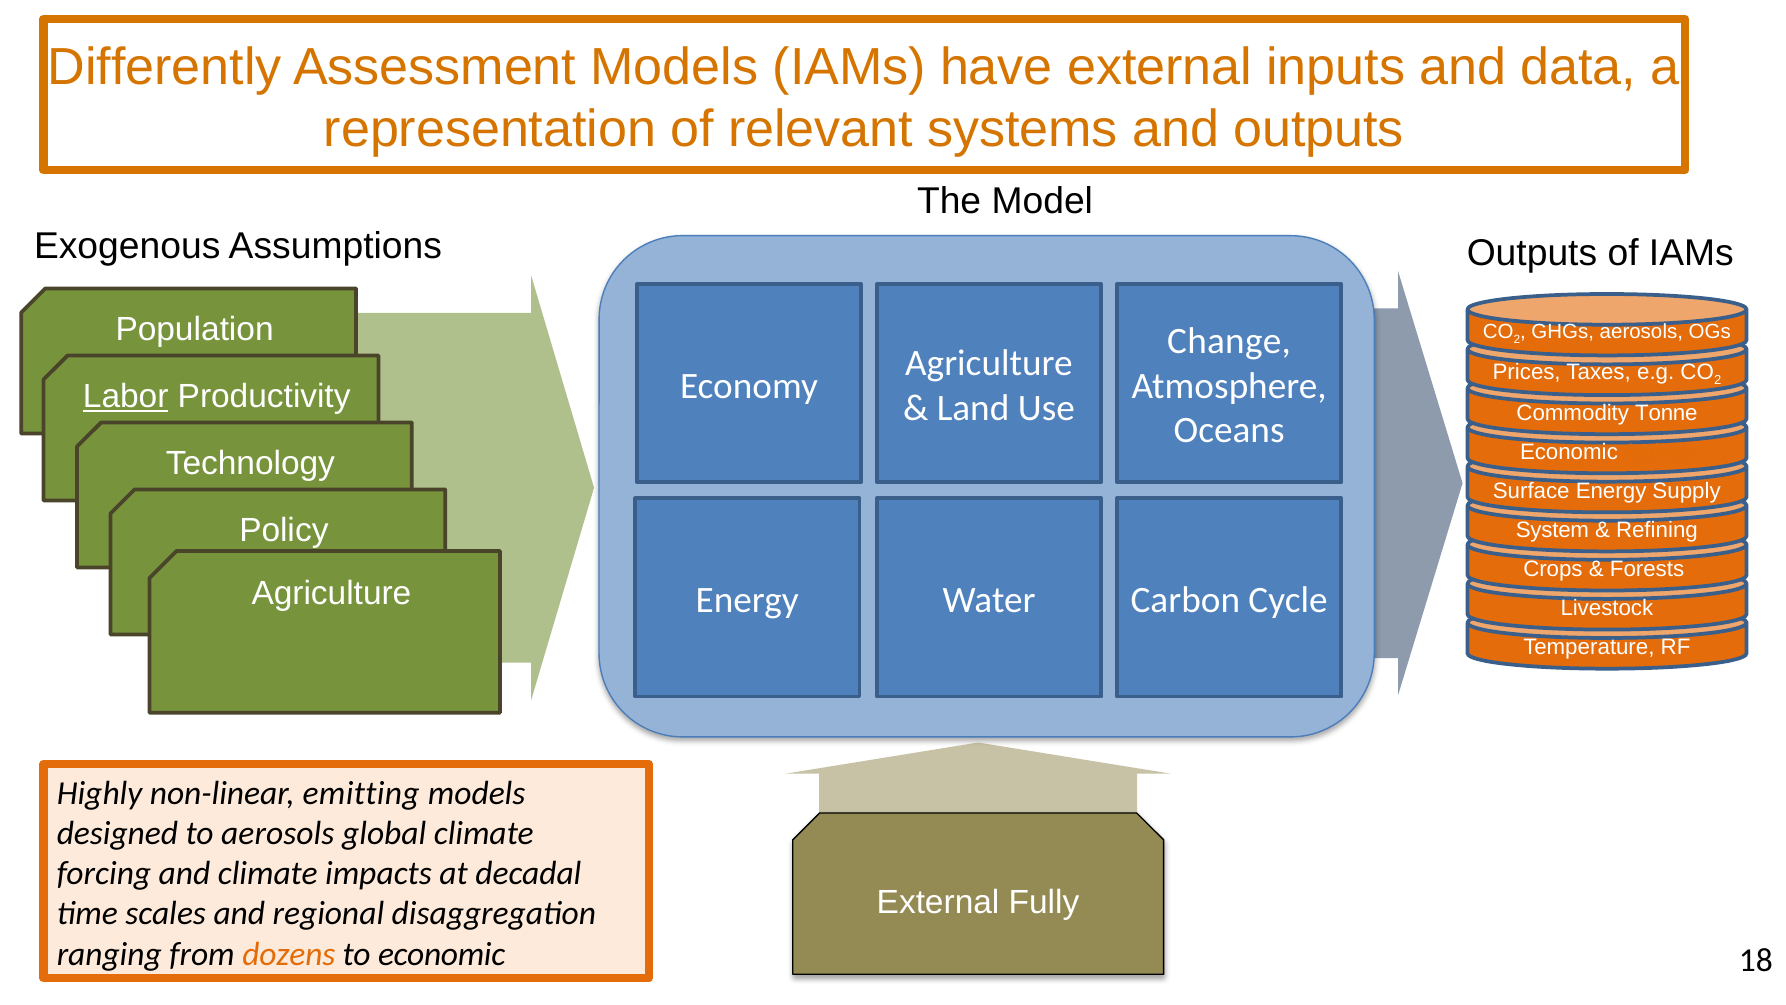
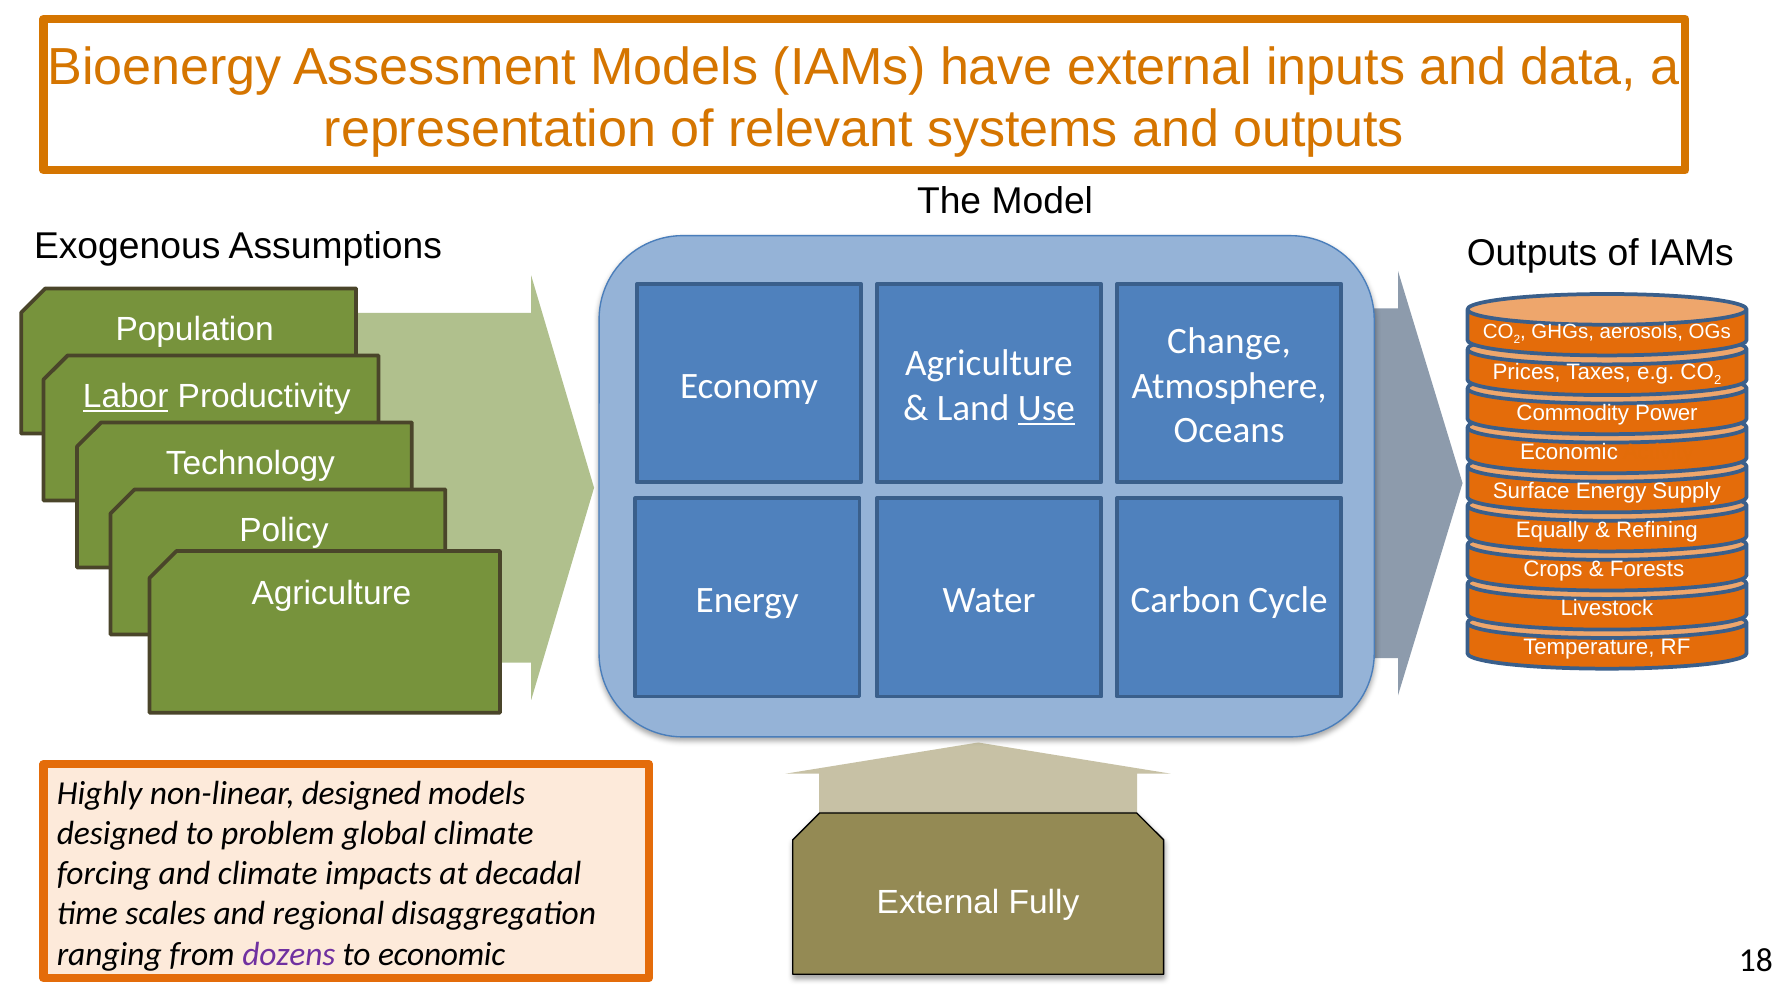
Differently: Differently -> Bioenergy
Use underline: none -> present
Tonne: Tonne -> Power
System: System -> Equally
non-linear emitting: emitting -> designed
to aerosols: aerosols -> problem
dozens colour: orange -> purple
